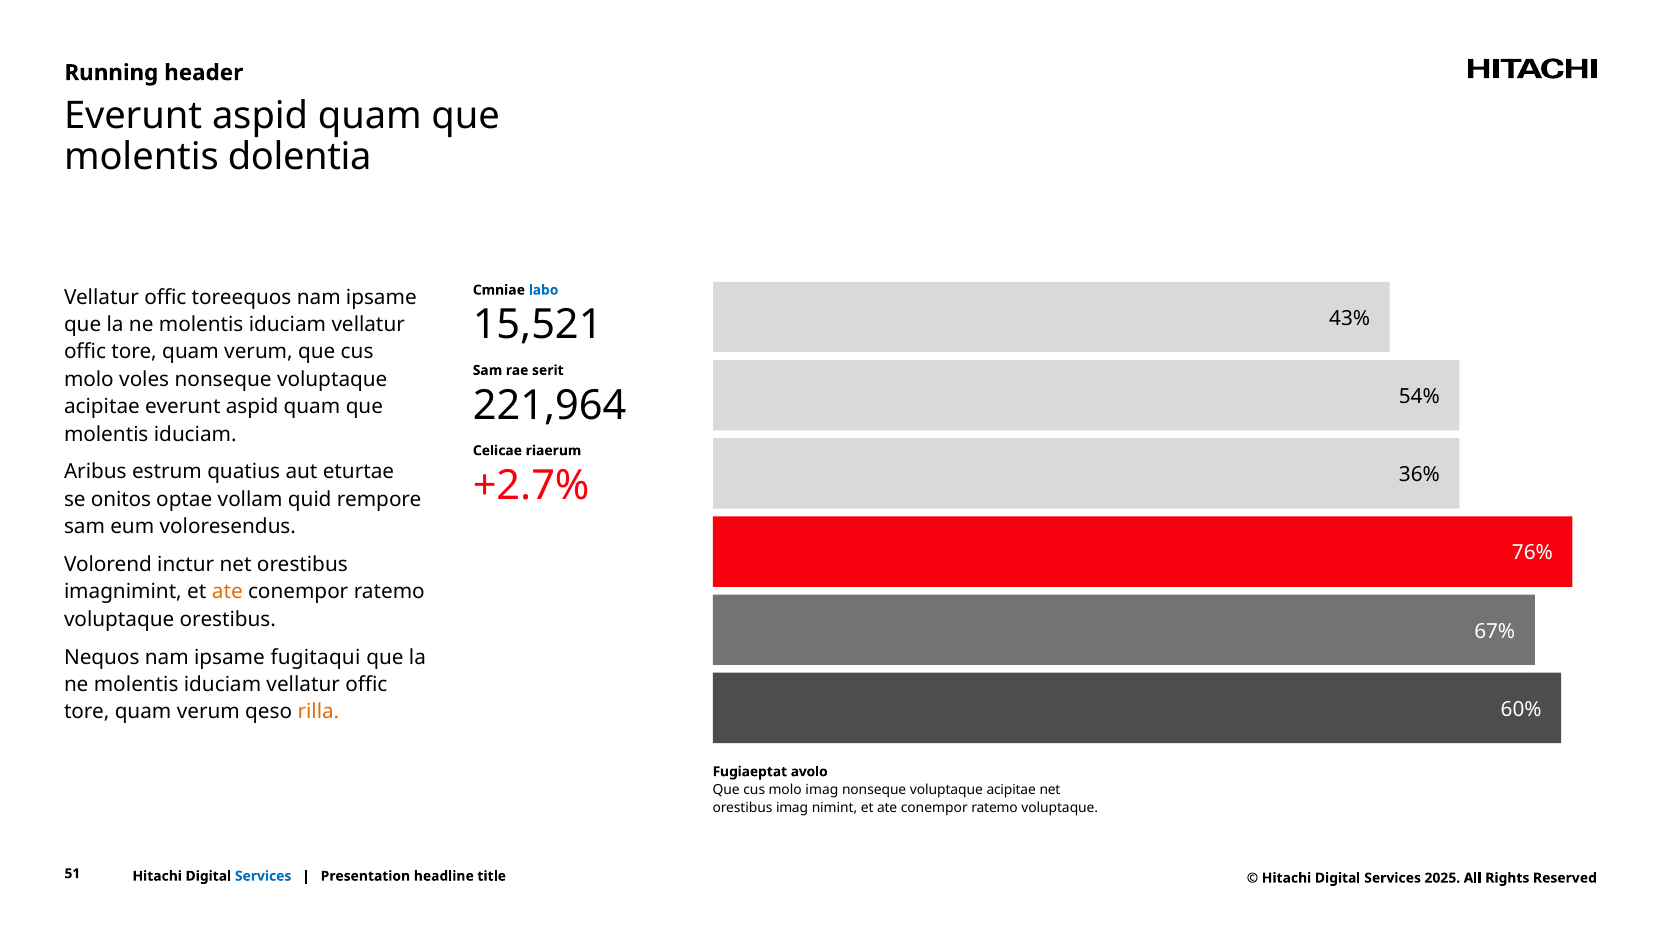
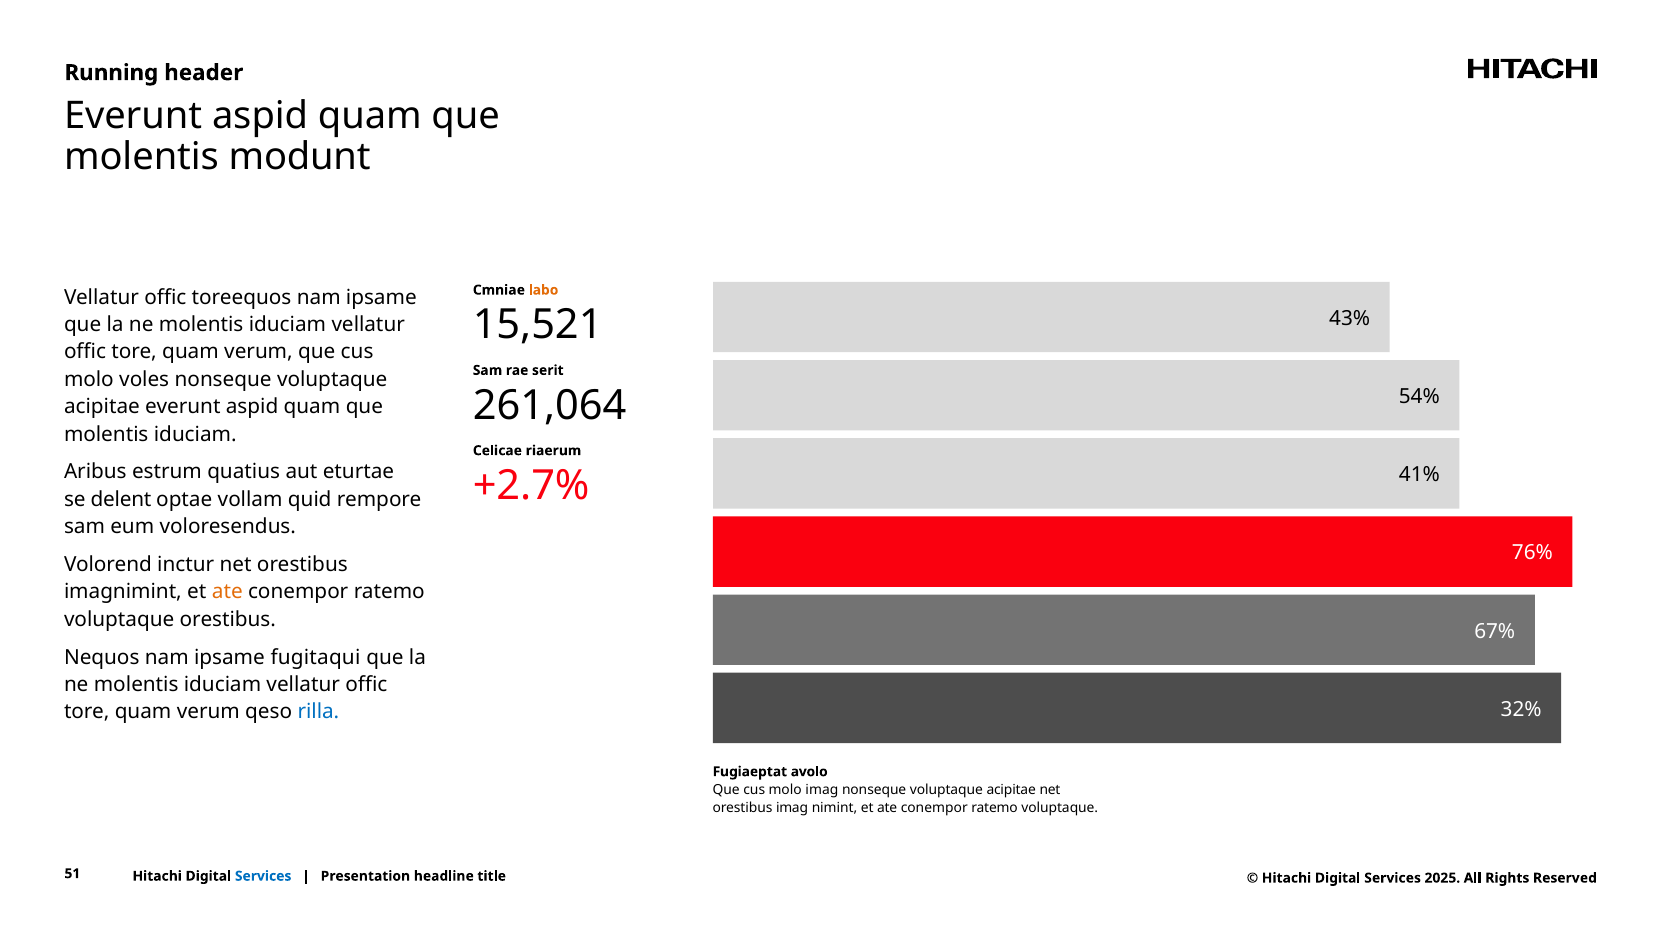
dolentia: dolentia -> modunt
labo colour: blue -> orange
221,964: 221,964 -> 261,064
36%: 36% -> 41%
onitos: onitos -> delent
60%: 60% -> 32%
rilla colour: orange -> blue
